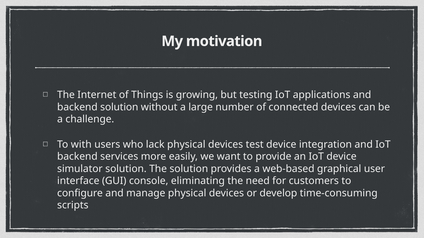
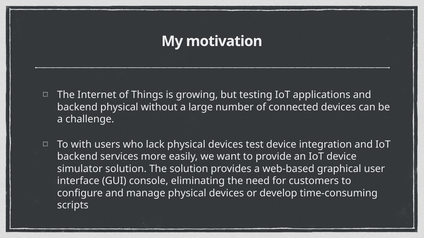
backend solution: solution -> physical
